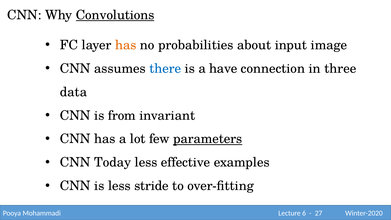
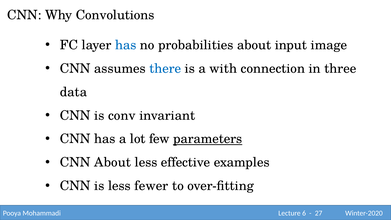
Convolutions underline: present -> none
has at (126, 45) colour: orange -> blue
have: have -> with
from: from -> conv
CNN Today: Today -> About
stride: stride -> fewer
